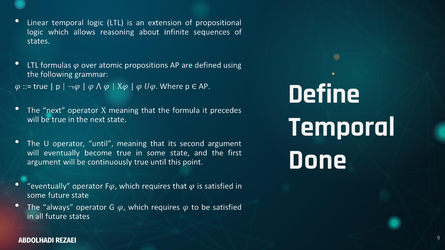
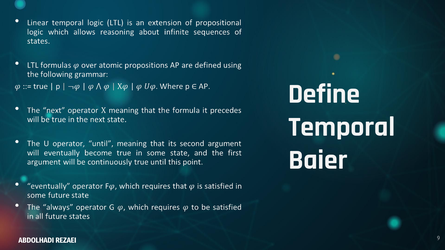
Done: Done -> Baier
